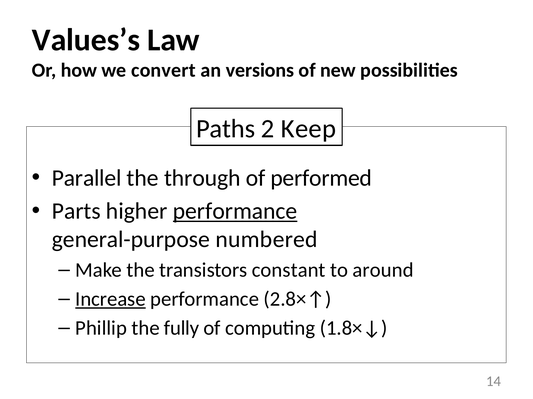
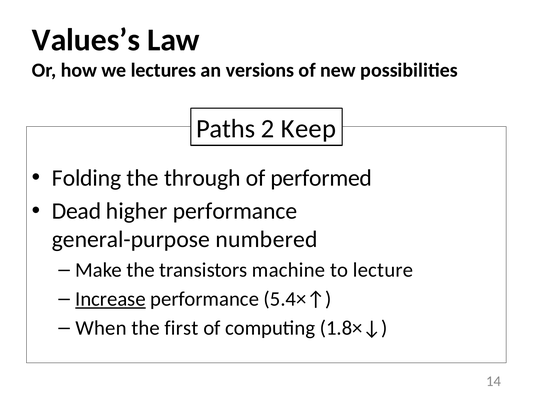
convert: convert -> lectures
Parallel: Parallel -> Folding
Parts: Parts -> Dead
performance at (235, 212) underline: present -> none
constant: constant -> machine
around: around -> lecture
2.8×↑: 2.8×↑ -> 5.4×↑
Phillip: Phillip -> When
fully: fully -> first
